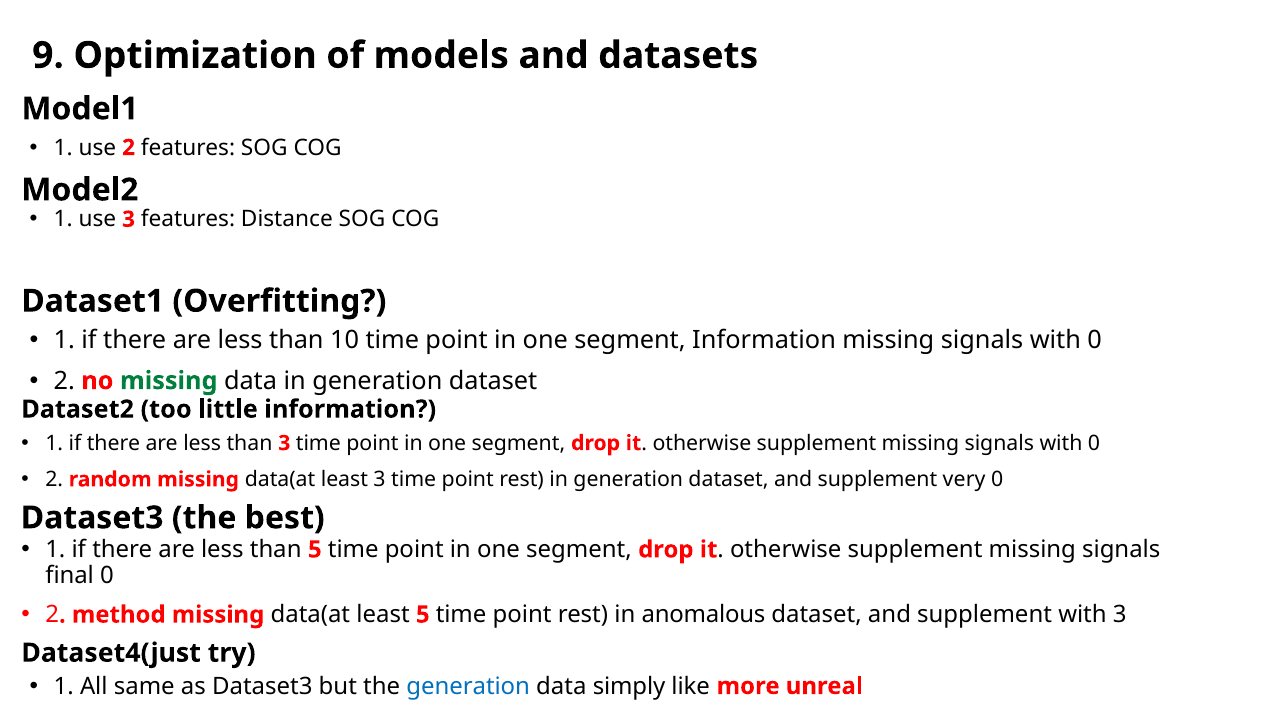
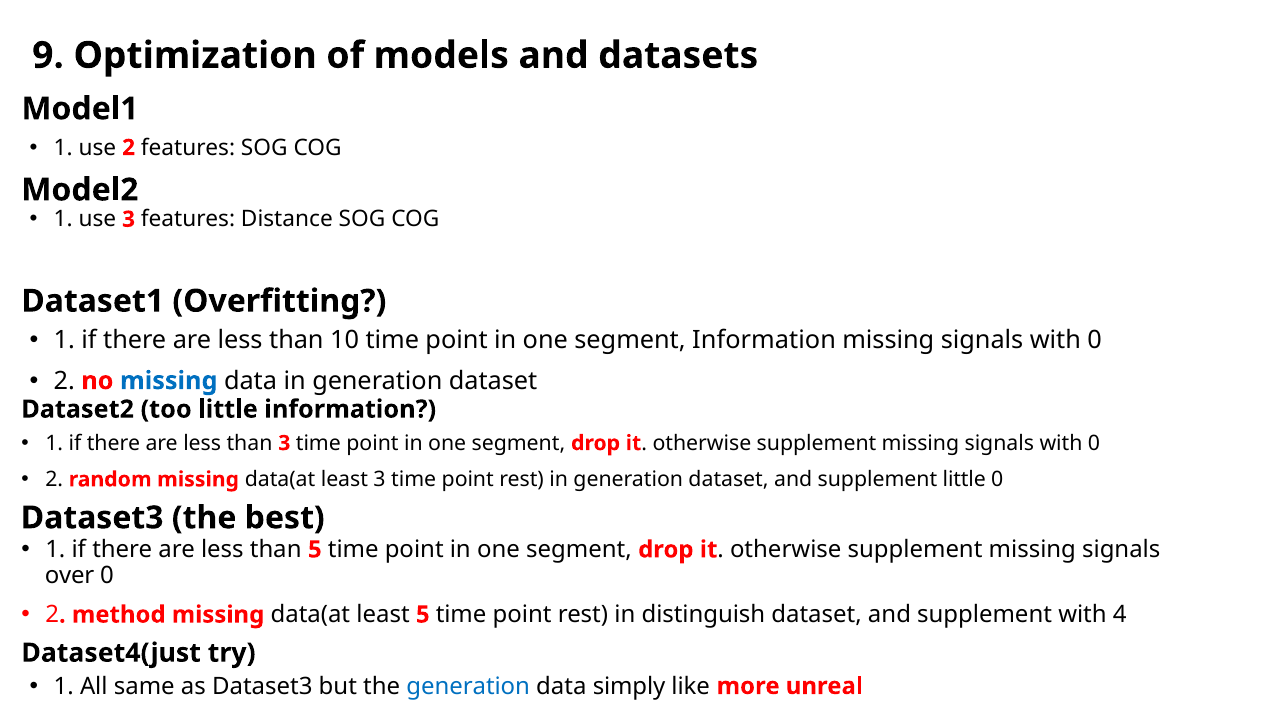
missing at (169, 381) colour: green -> blue
supplement very: very -> little
final: final -> over
anomalous: anomalous -> distinguish
with 3: 3 -> 4
